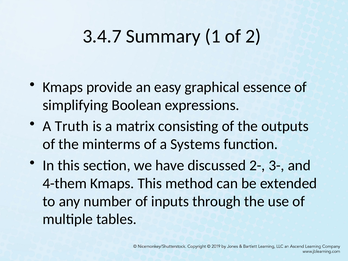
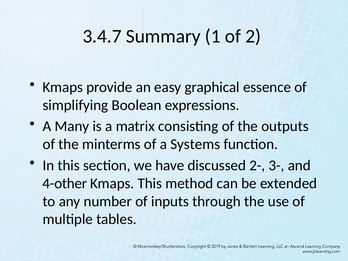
Truth: Truth -> Many
4-them: 4-them -> 4-other
